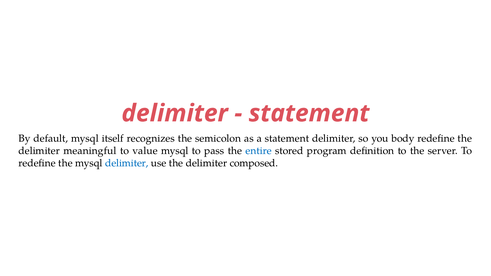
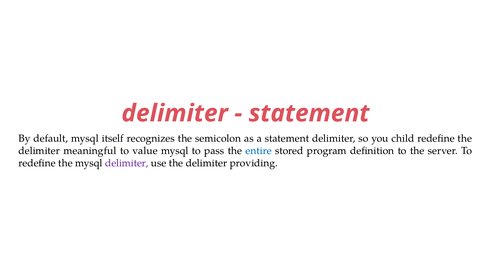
body: body -> child
delimiter at (127, 163) colour: blue -> purple
composed: composed -> providing
